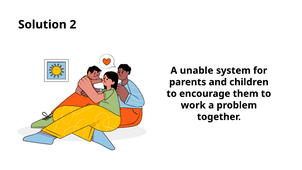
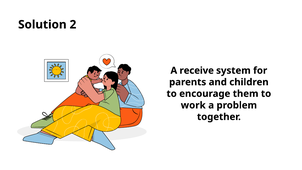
unable: unable -> receive
